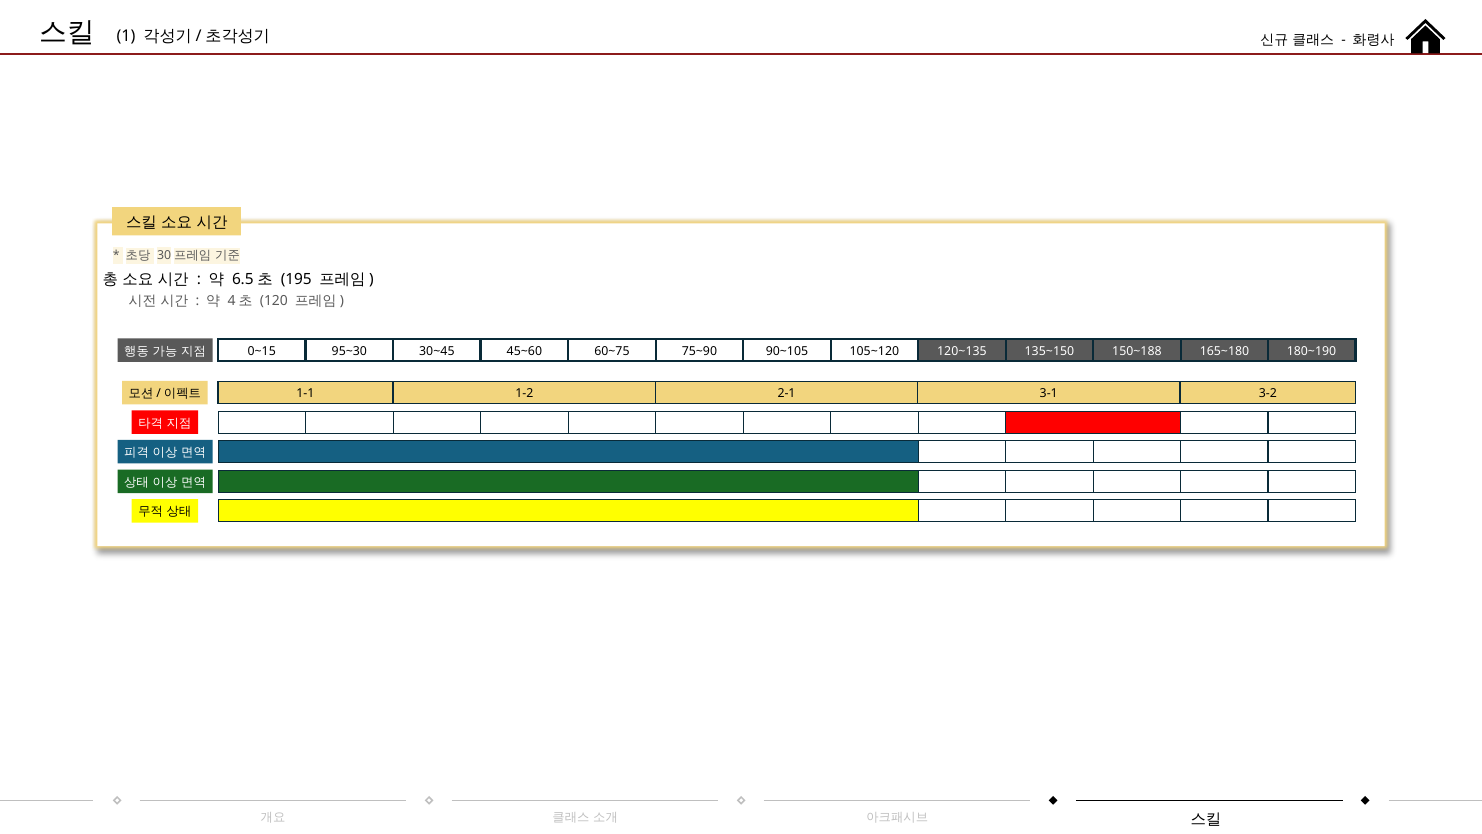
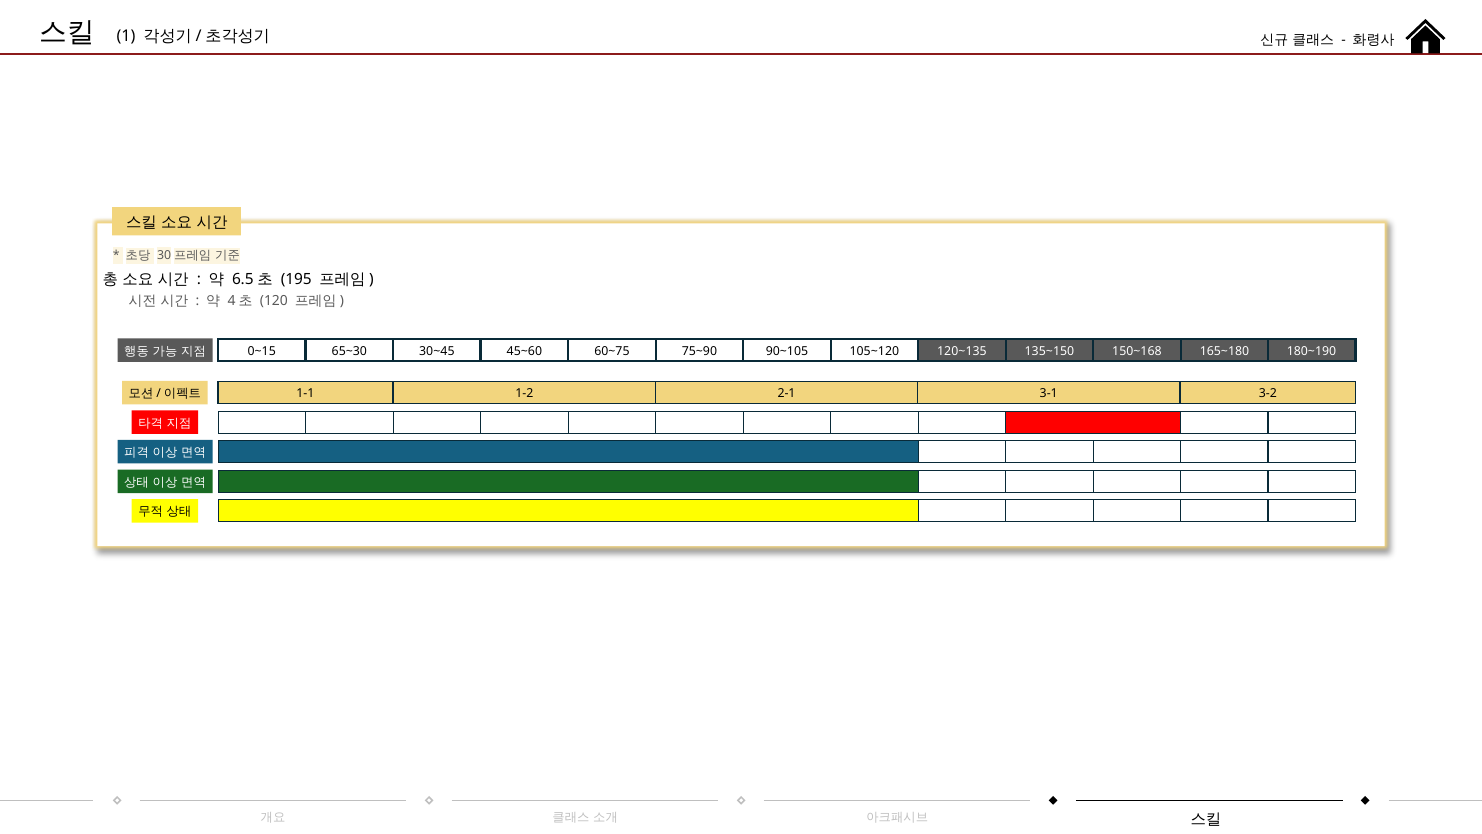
95~30: 95~30 -> 65~30
150~188: 150~188 -> 150~168
